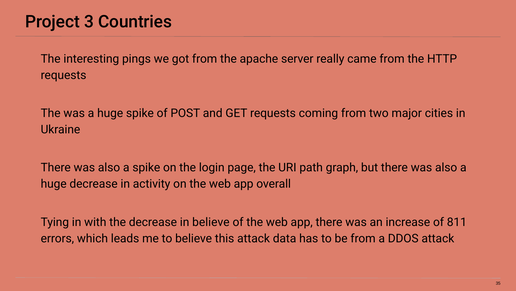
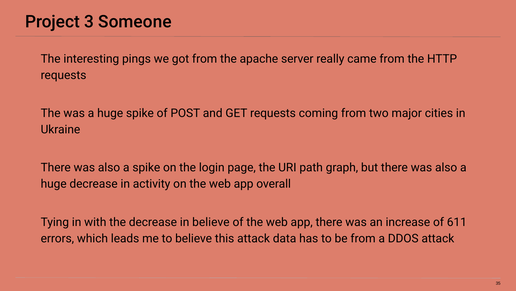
Countries: Countries -> Someone
811: 811 -> 611
